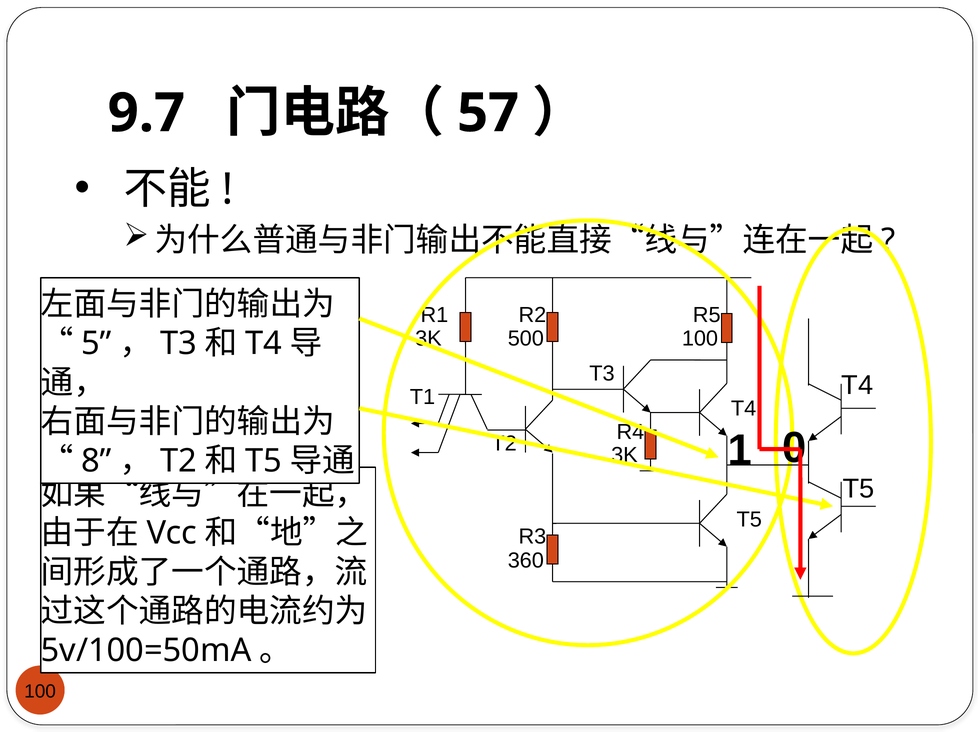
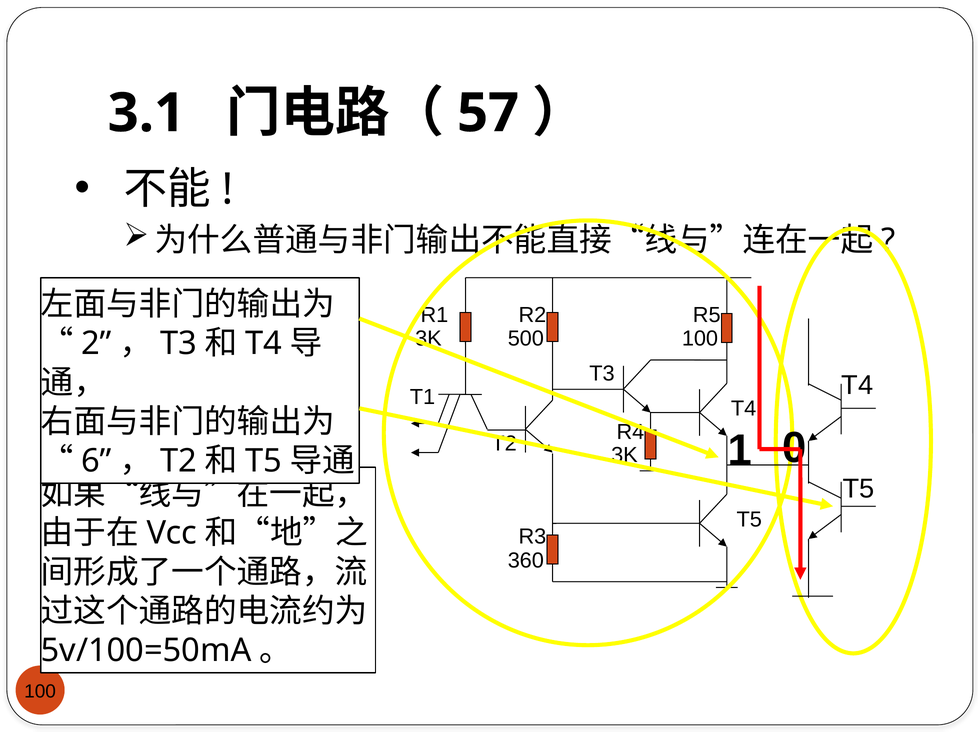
9.7: 9.7 -> 3.1
5: 5 -> 2
8: 8 -> 6
